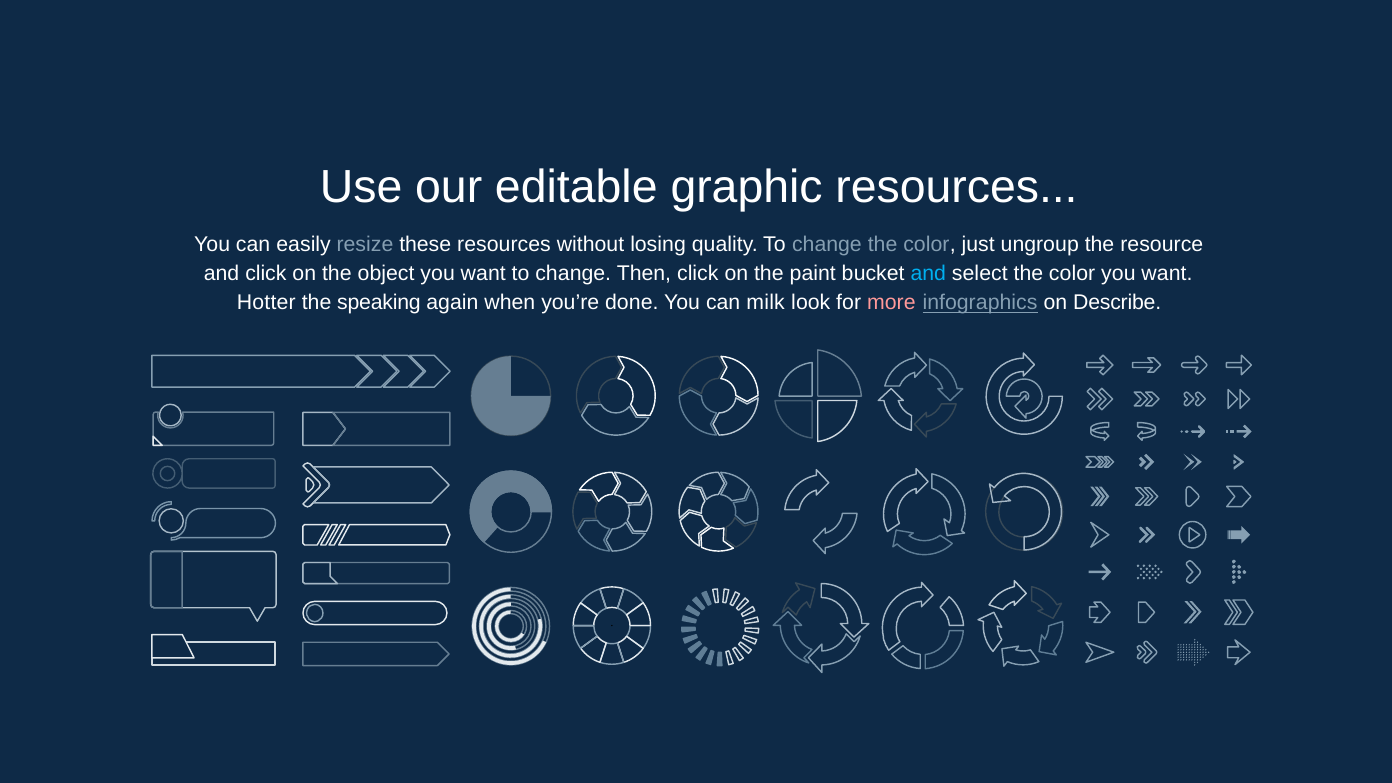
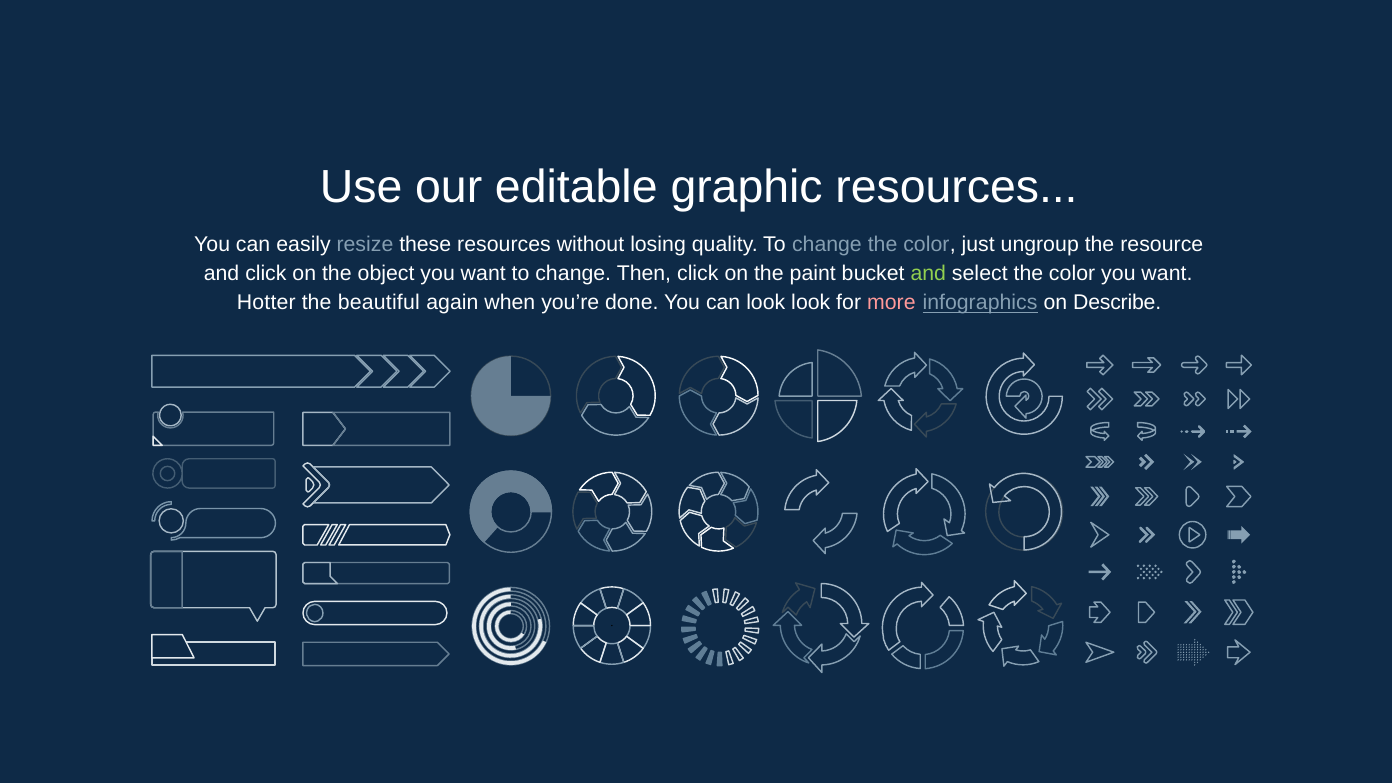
and at (928, 274) colour: light blue -> light green
speaking: speaking -> beautiful
can milk: milk -> look
